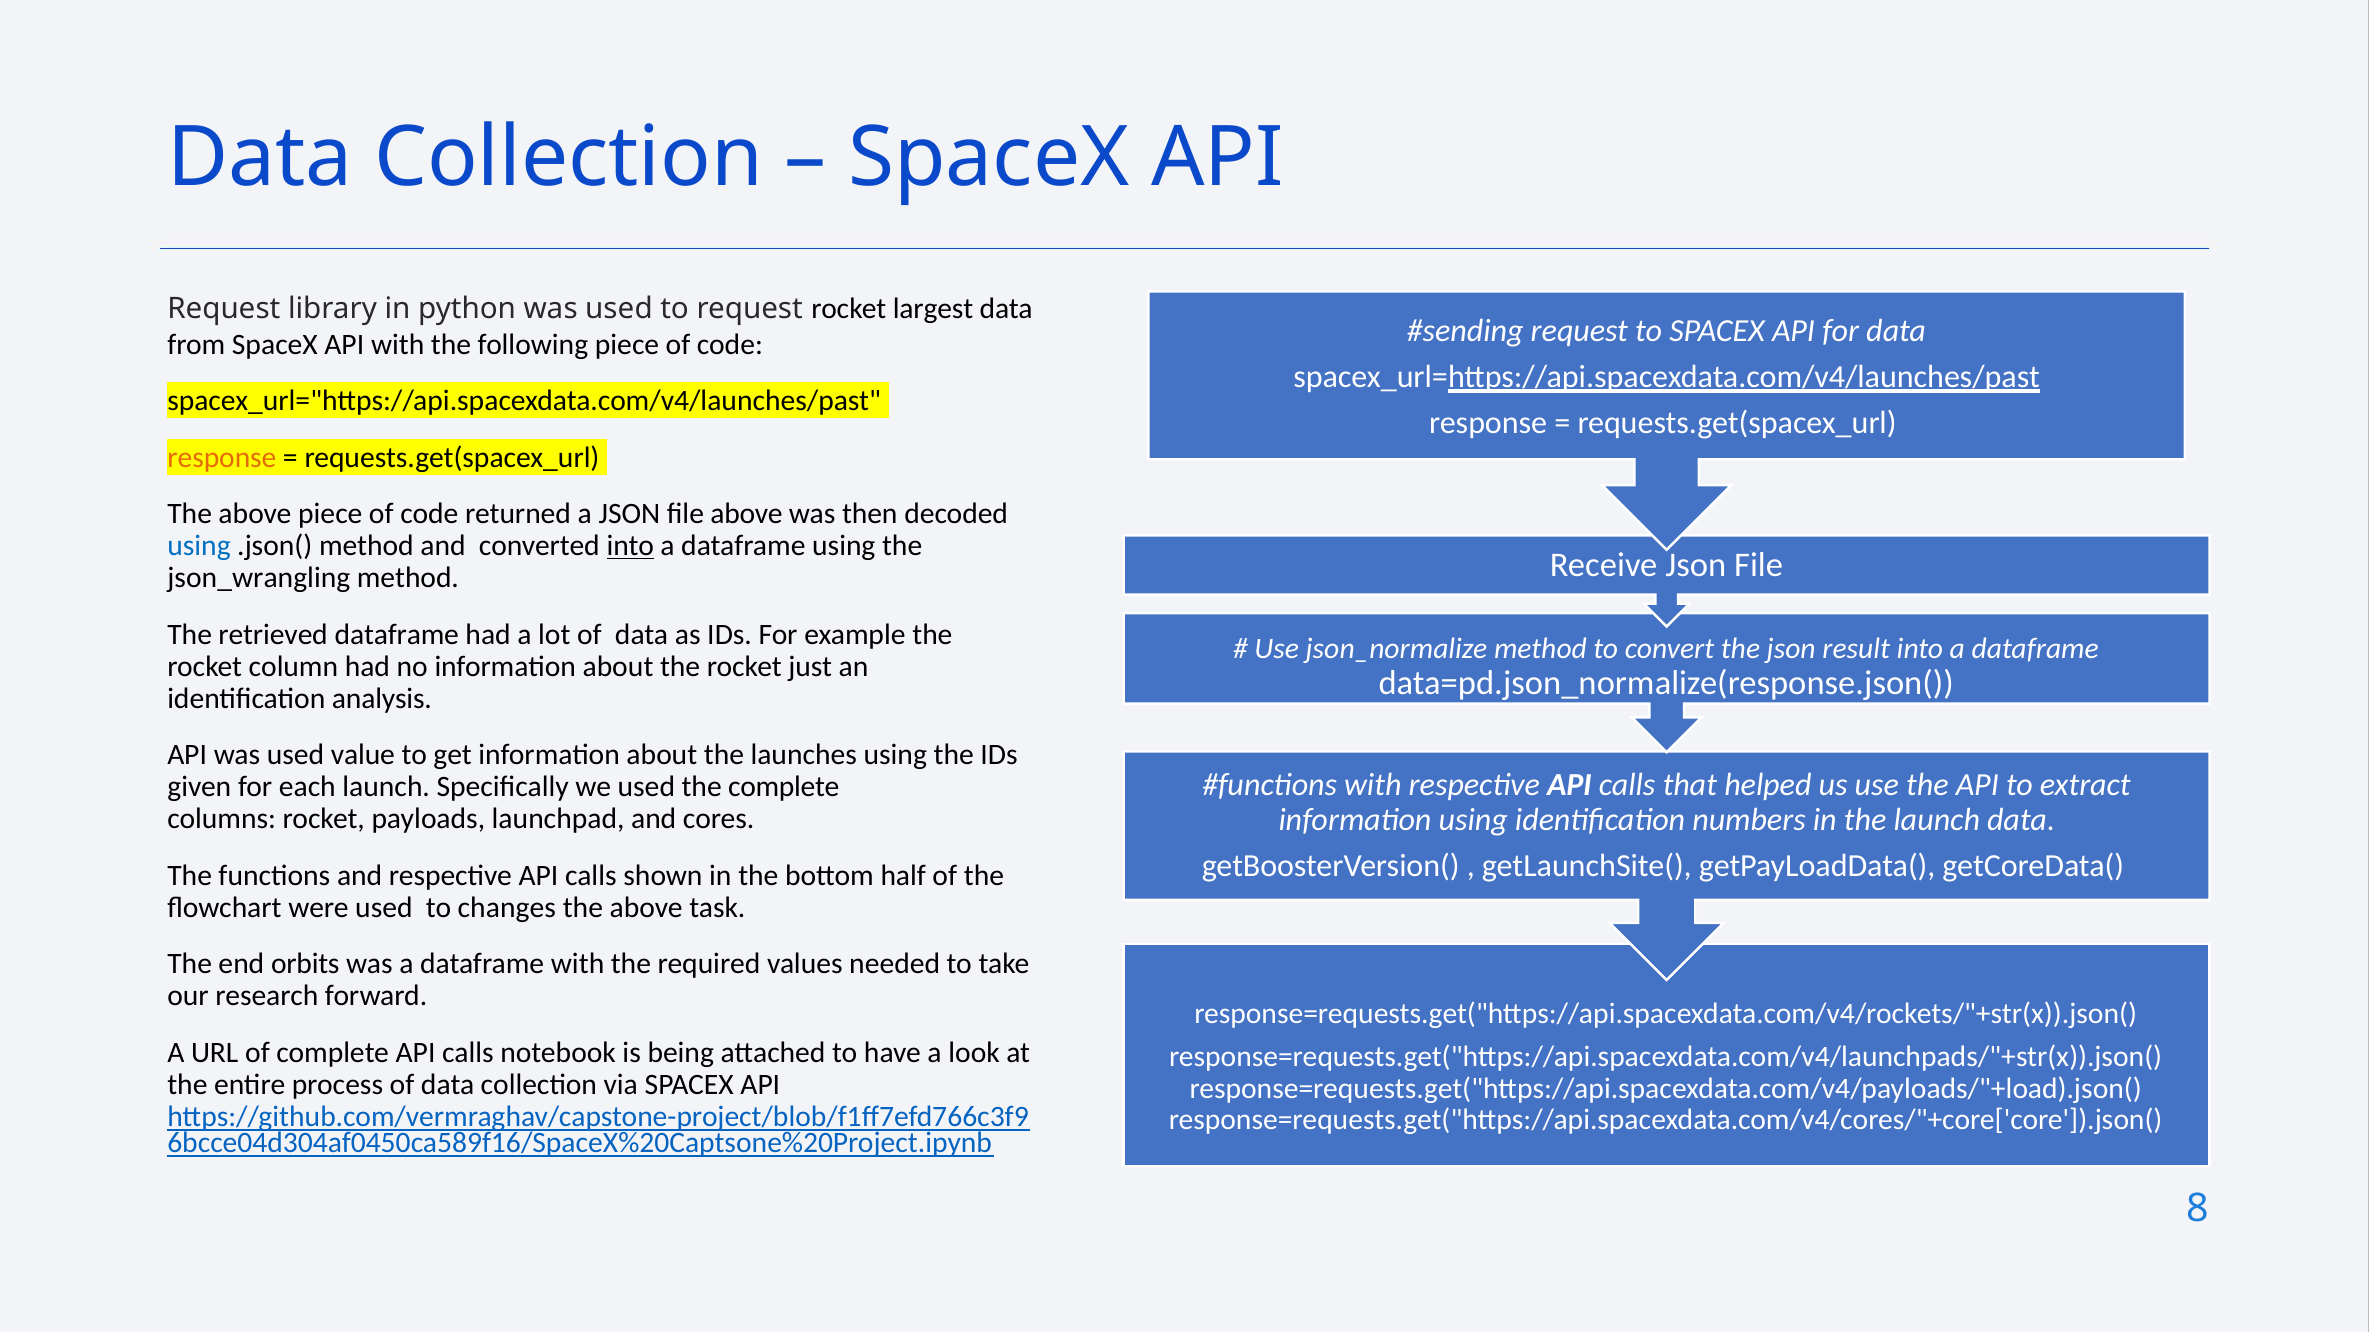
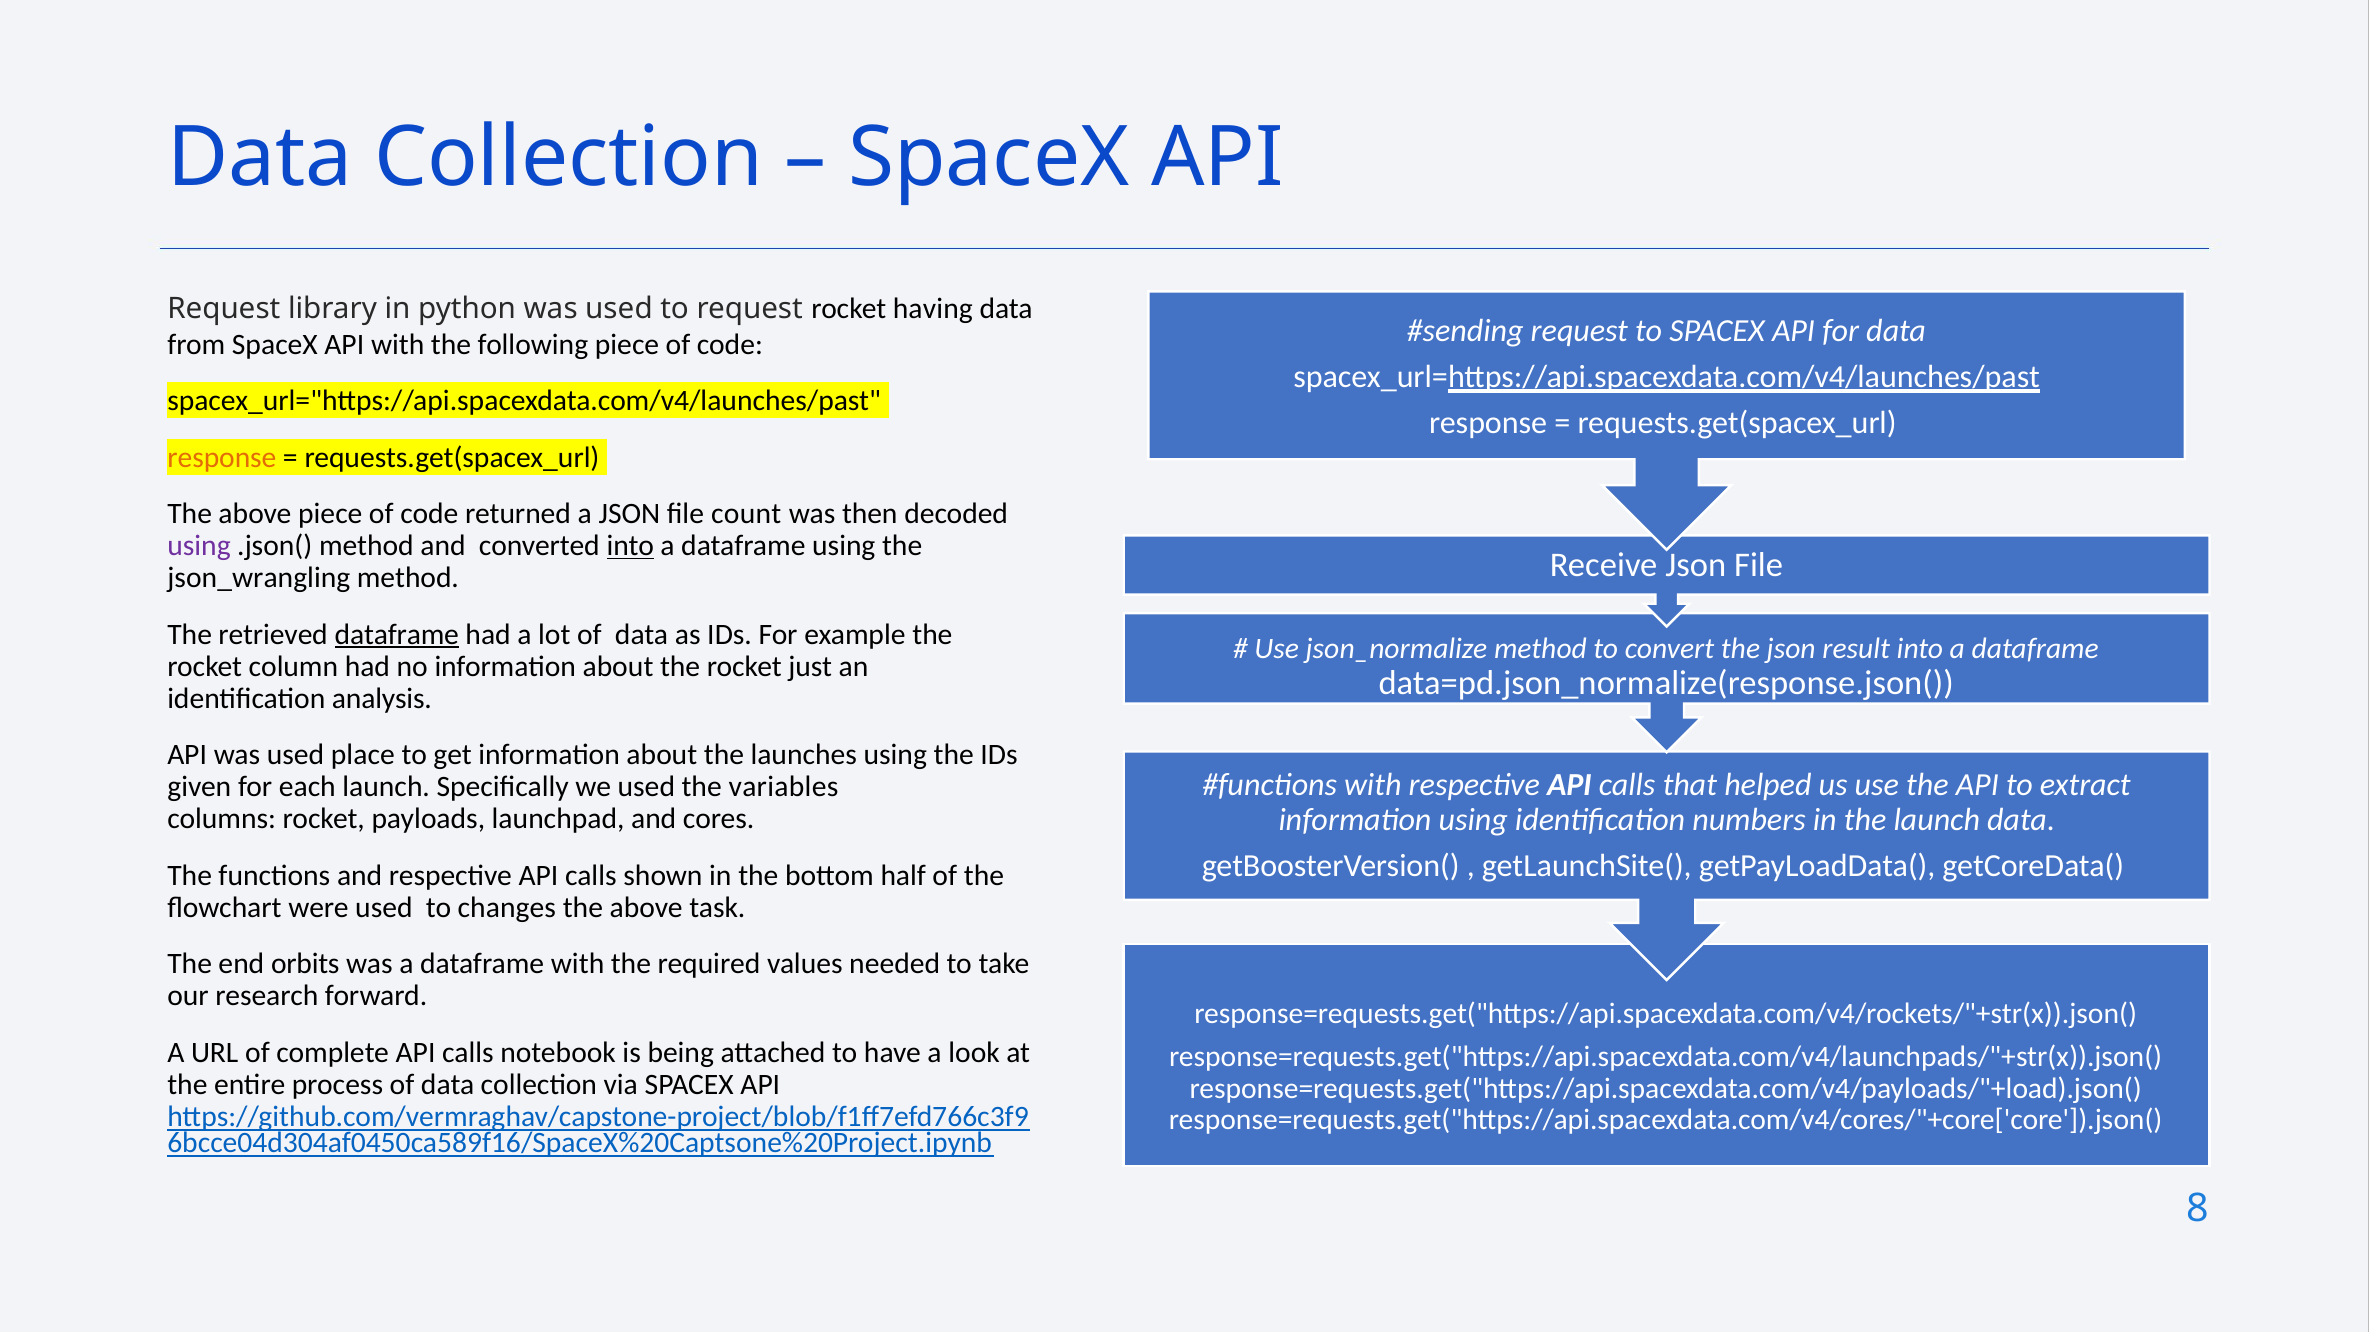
largest: largest -> having
file above: above -> count
using at (199, 546) colour: blue -> purple
dataframe at (397, 635) underline: none -> present
value: value -> place
the complete: complete -> variables
